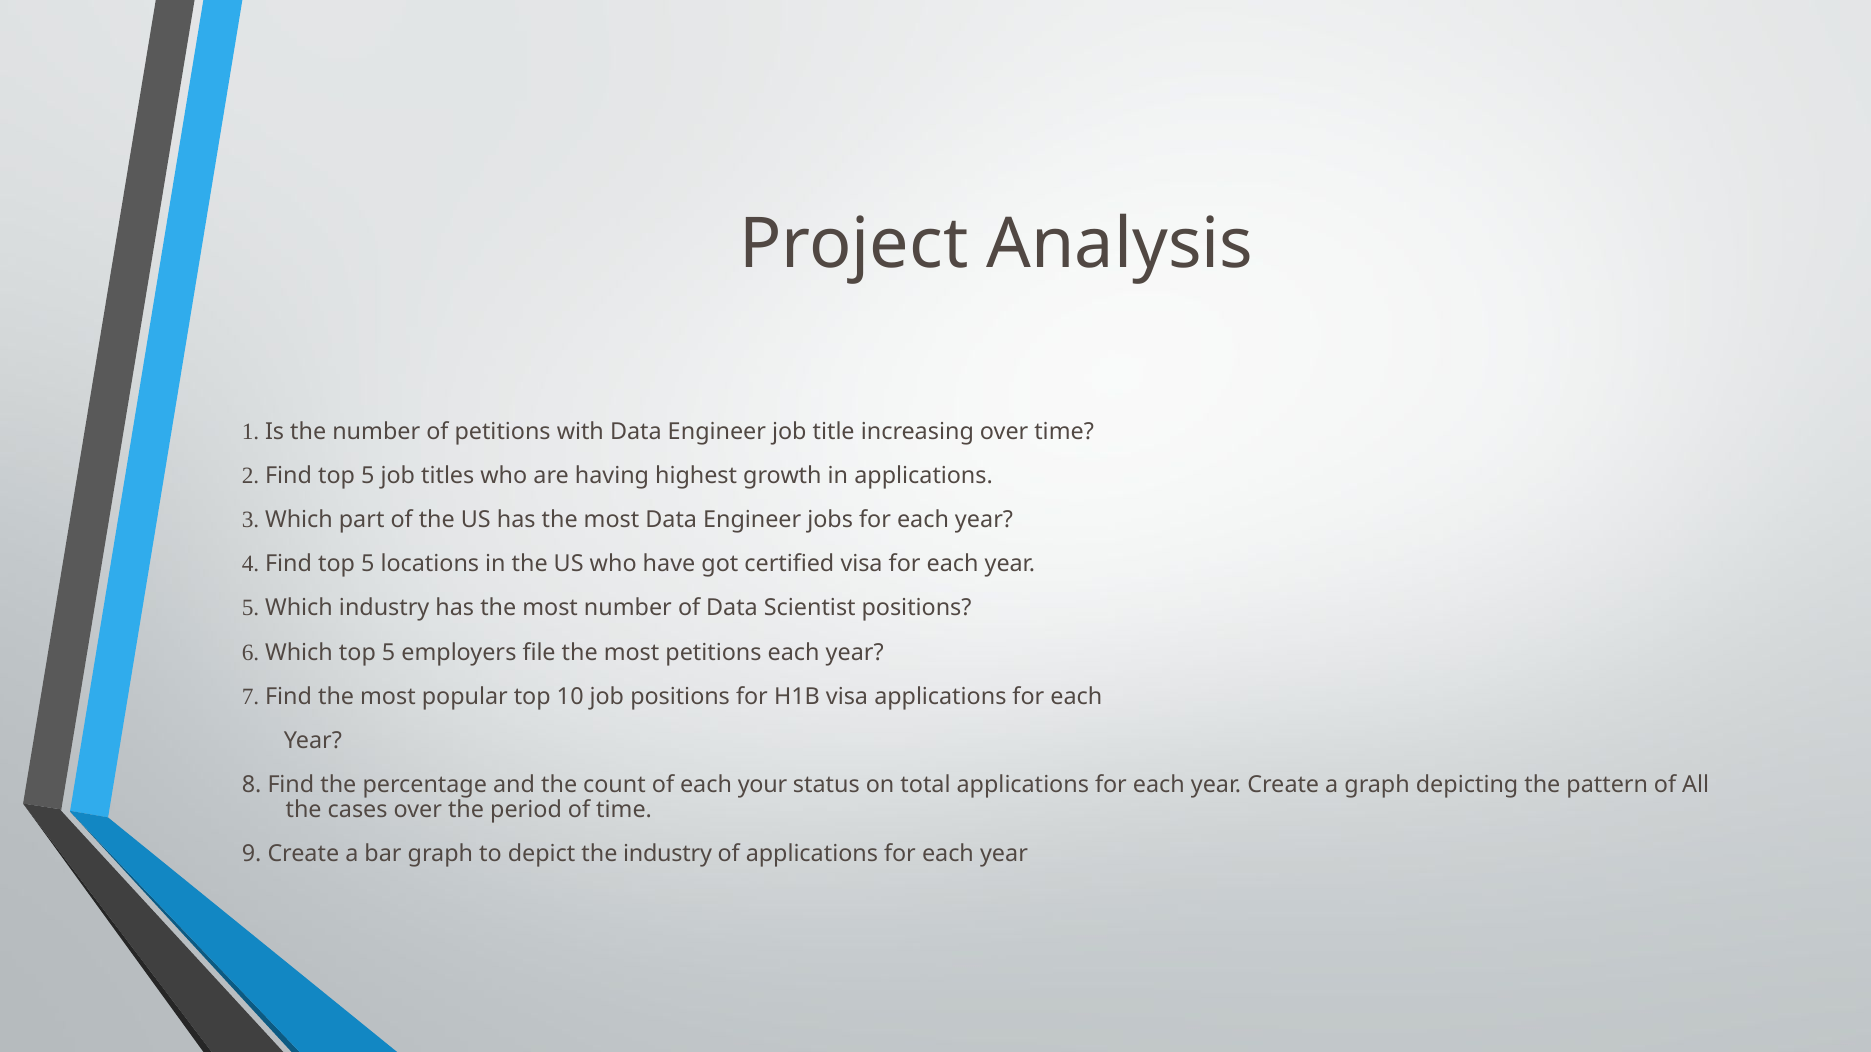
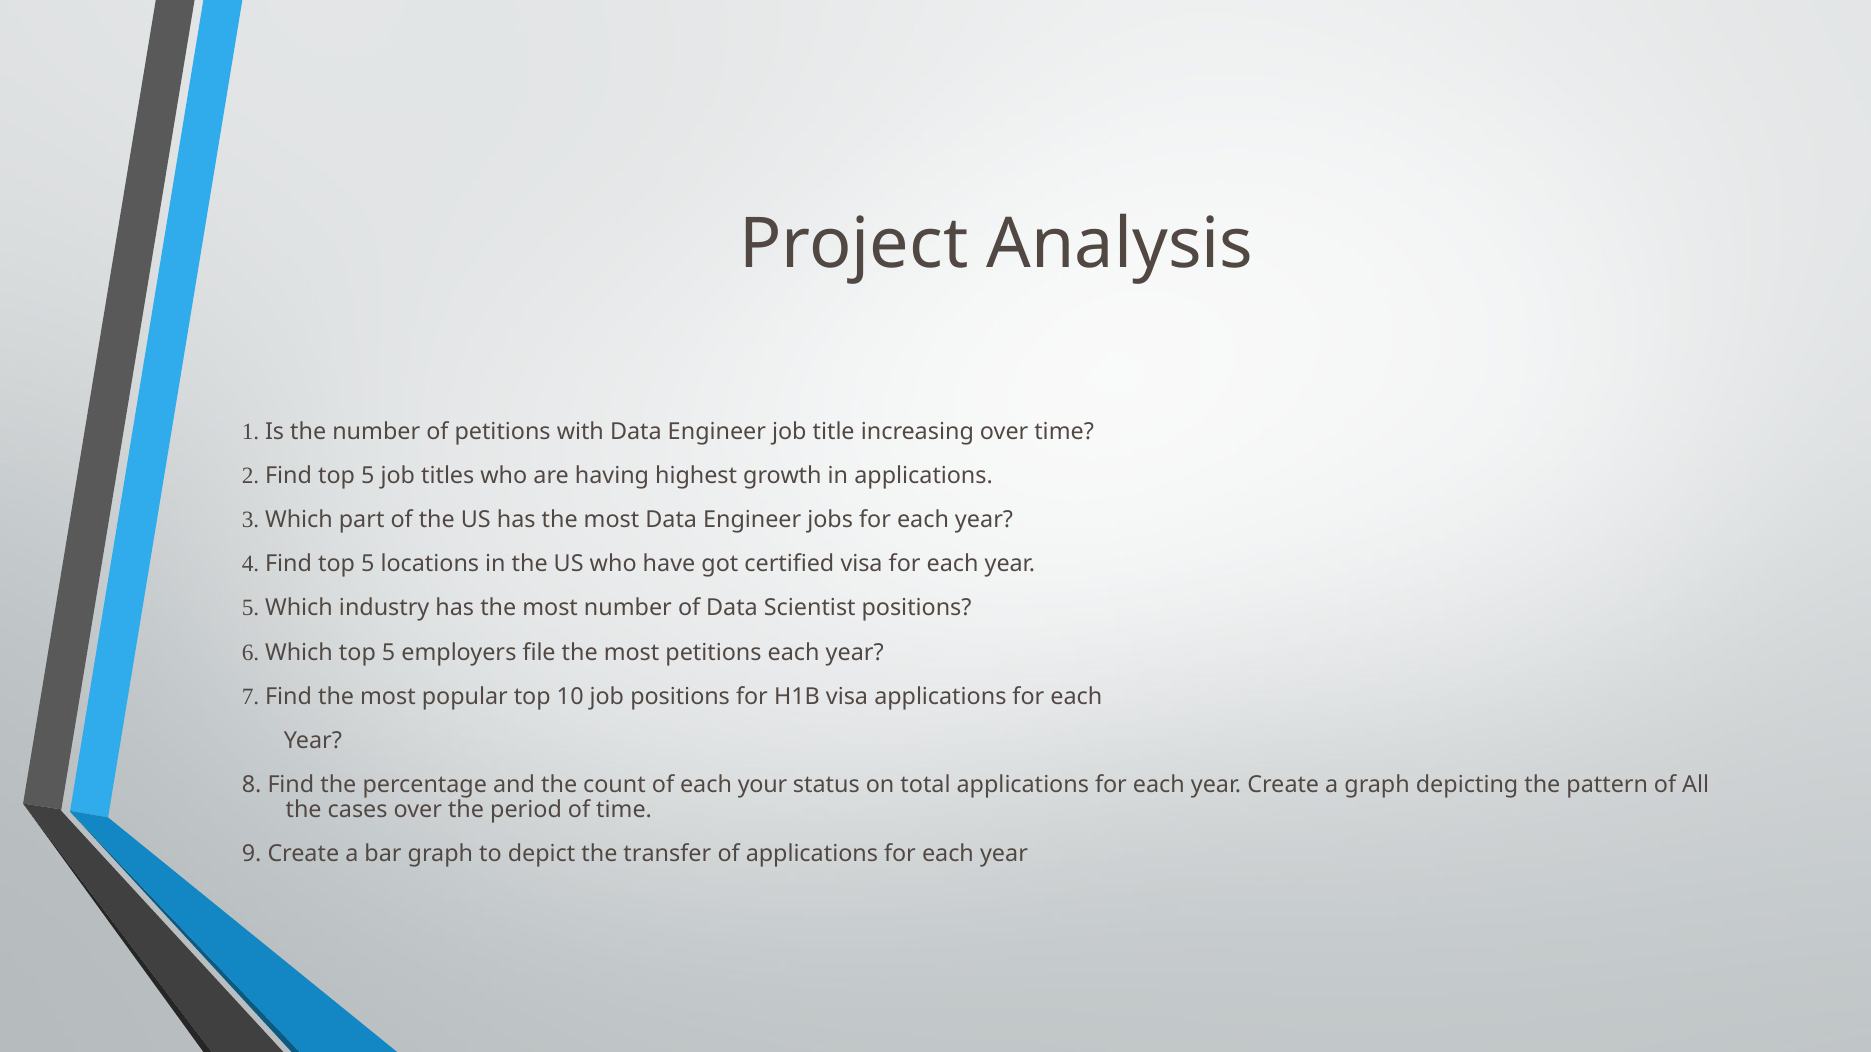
the industry: industry -> transfer
